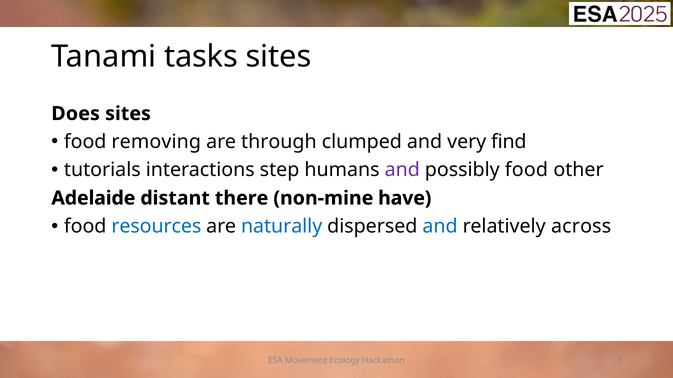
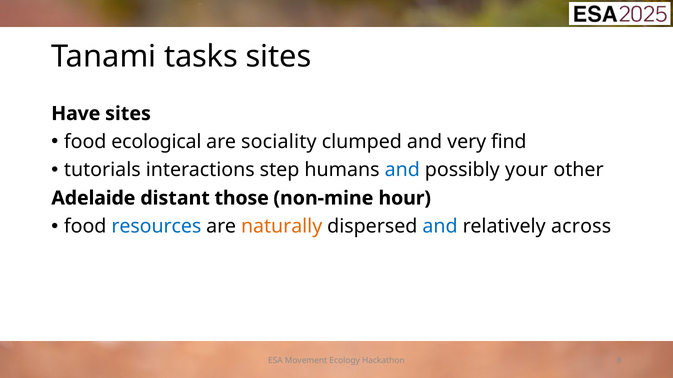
Does: Does -> Have
removing: removing -> ecological
through: through -> sociality
and at (402, 170) colour: purple -> blue
possibly food: food -> your
there: there -> those
have: have -> hour
naturally colour: blue -> orange
